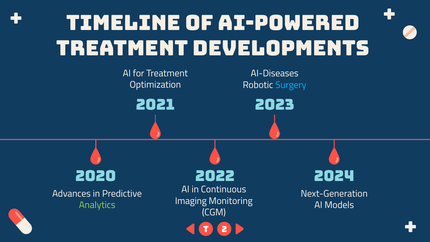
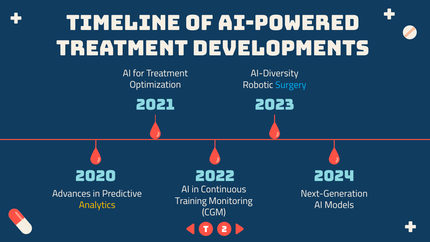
AI-Diseases: AI-Diseases -> AI-Diversity
Imaging: Imaging -> Training
Analytics colour: light green -> yellow
